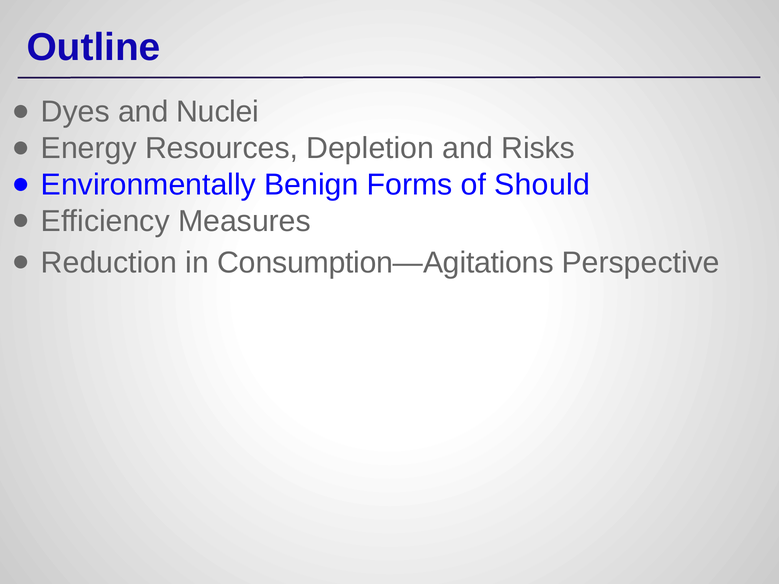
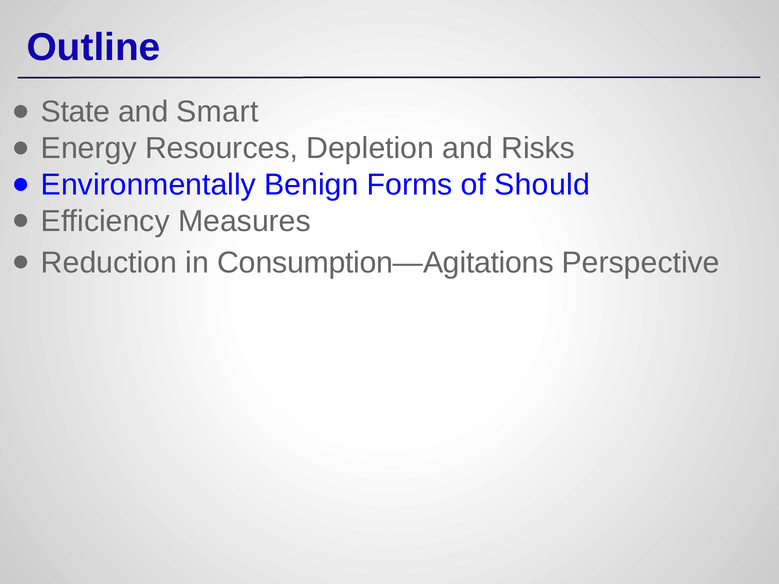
Dyes: Dyes -> State
Nuclei: Nuclei -> Smart
